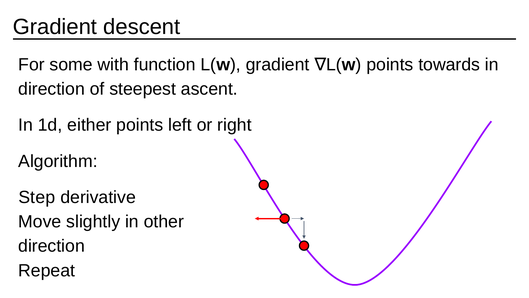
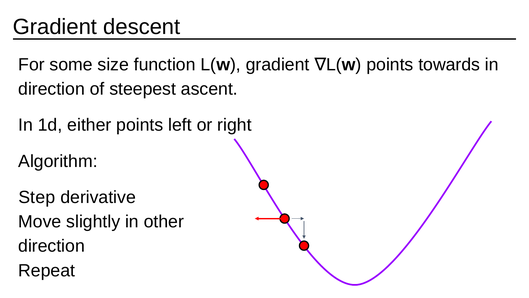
with: with -> size
